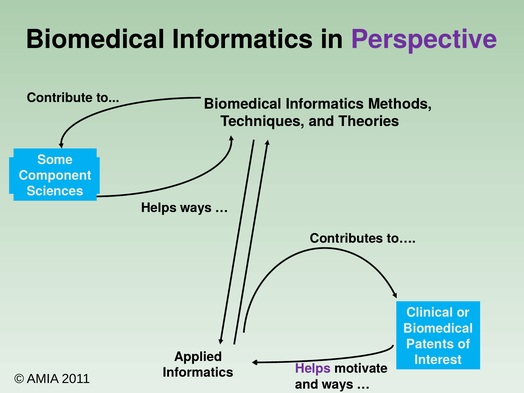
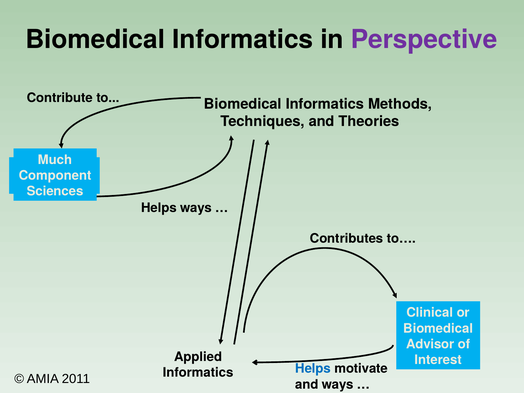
Some: Some -> Much
Patents: Patents -> Advisor
Helps at (313, 369) colour: purple -> blue
